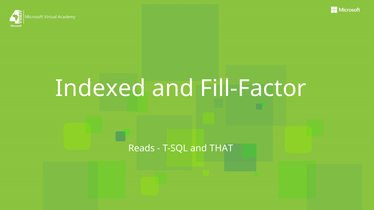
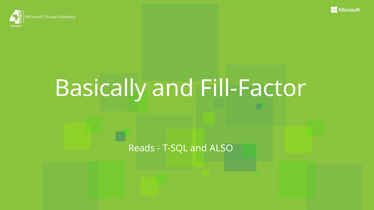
Indexed: Indexed -> Basically
THAT: THAT -> ALSO
